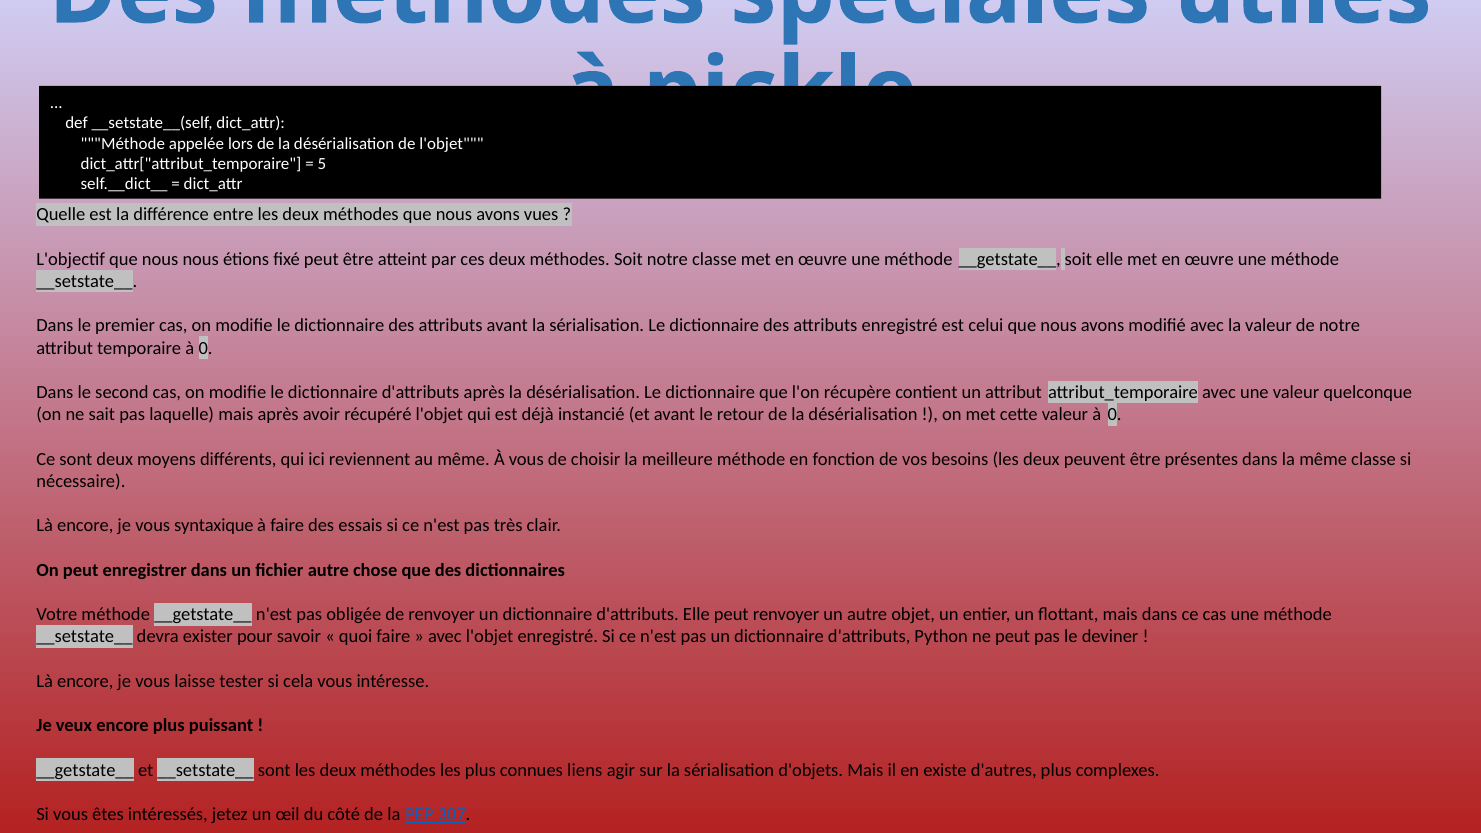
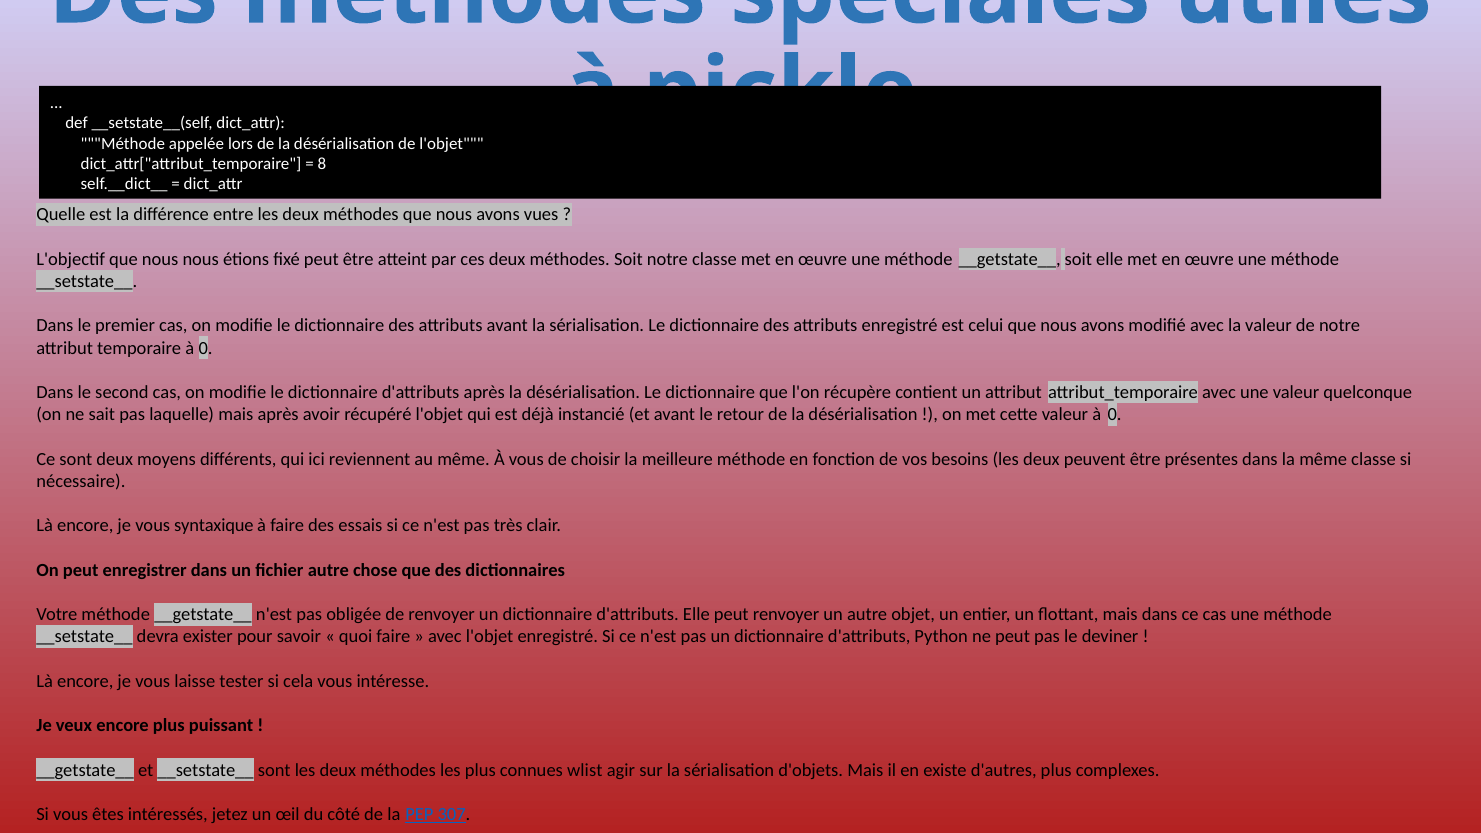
5: 5 -> 8
liens: liens -> wlist
